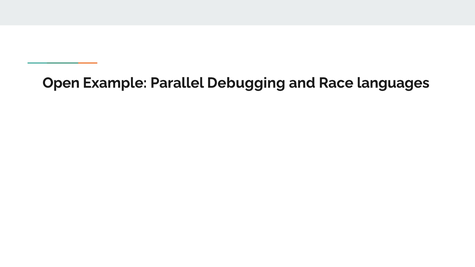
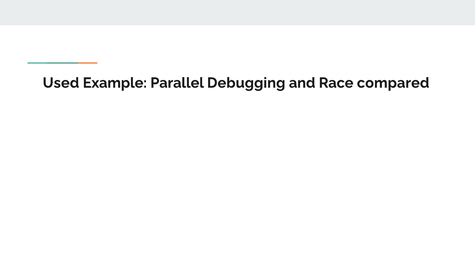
Open: Open -> Used
languages: languages -> compared
